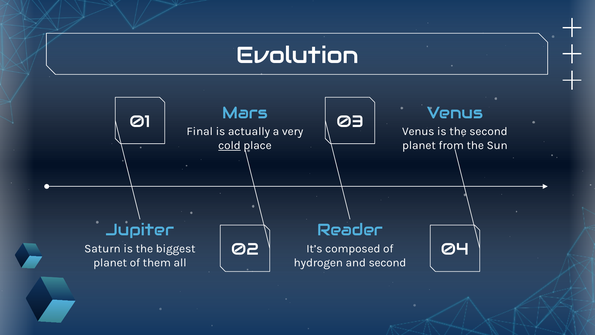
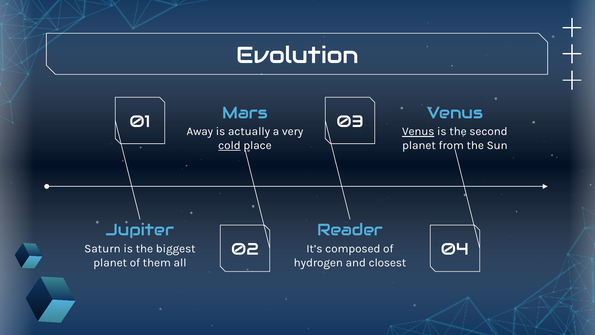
Final: Final -> Away
Venus at (418, 131) underline: none -> present
and second: second -> closest
